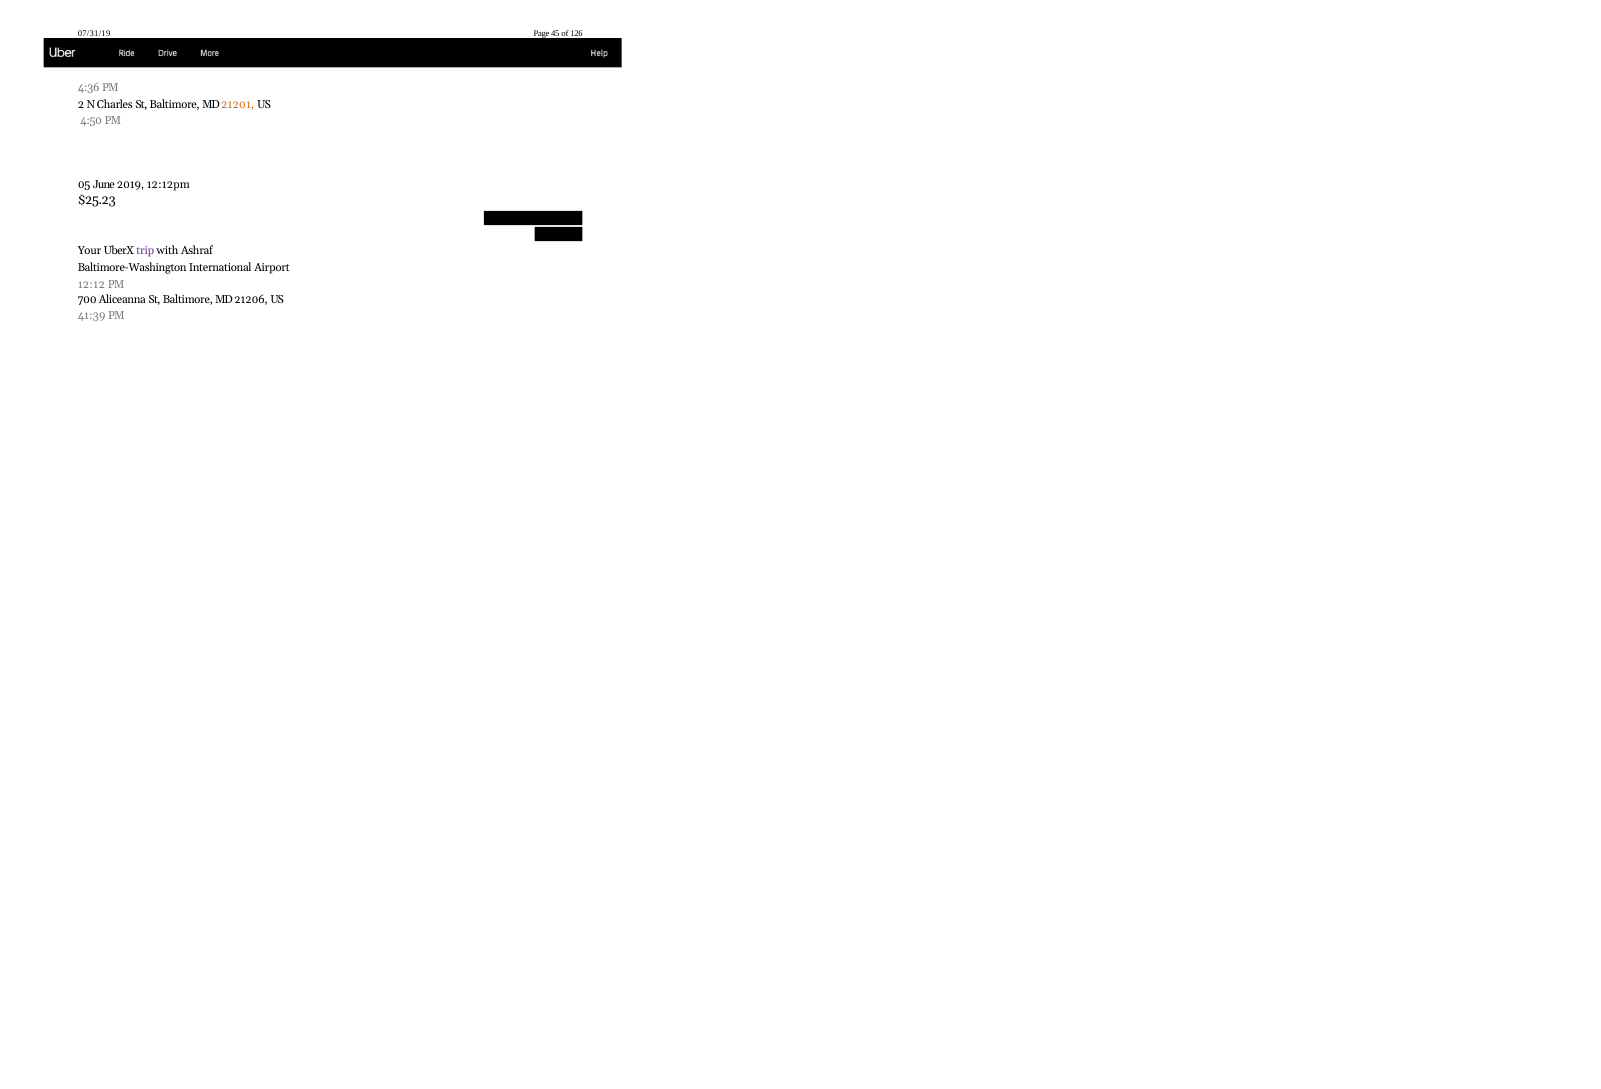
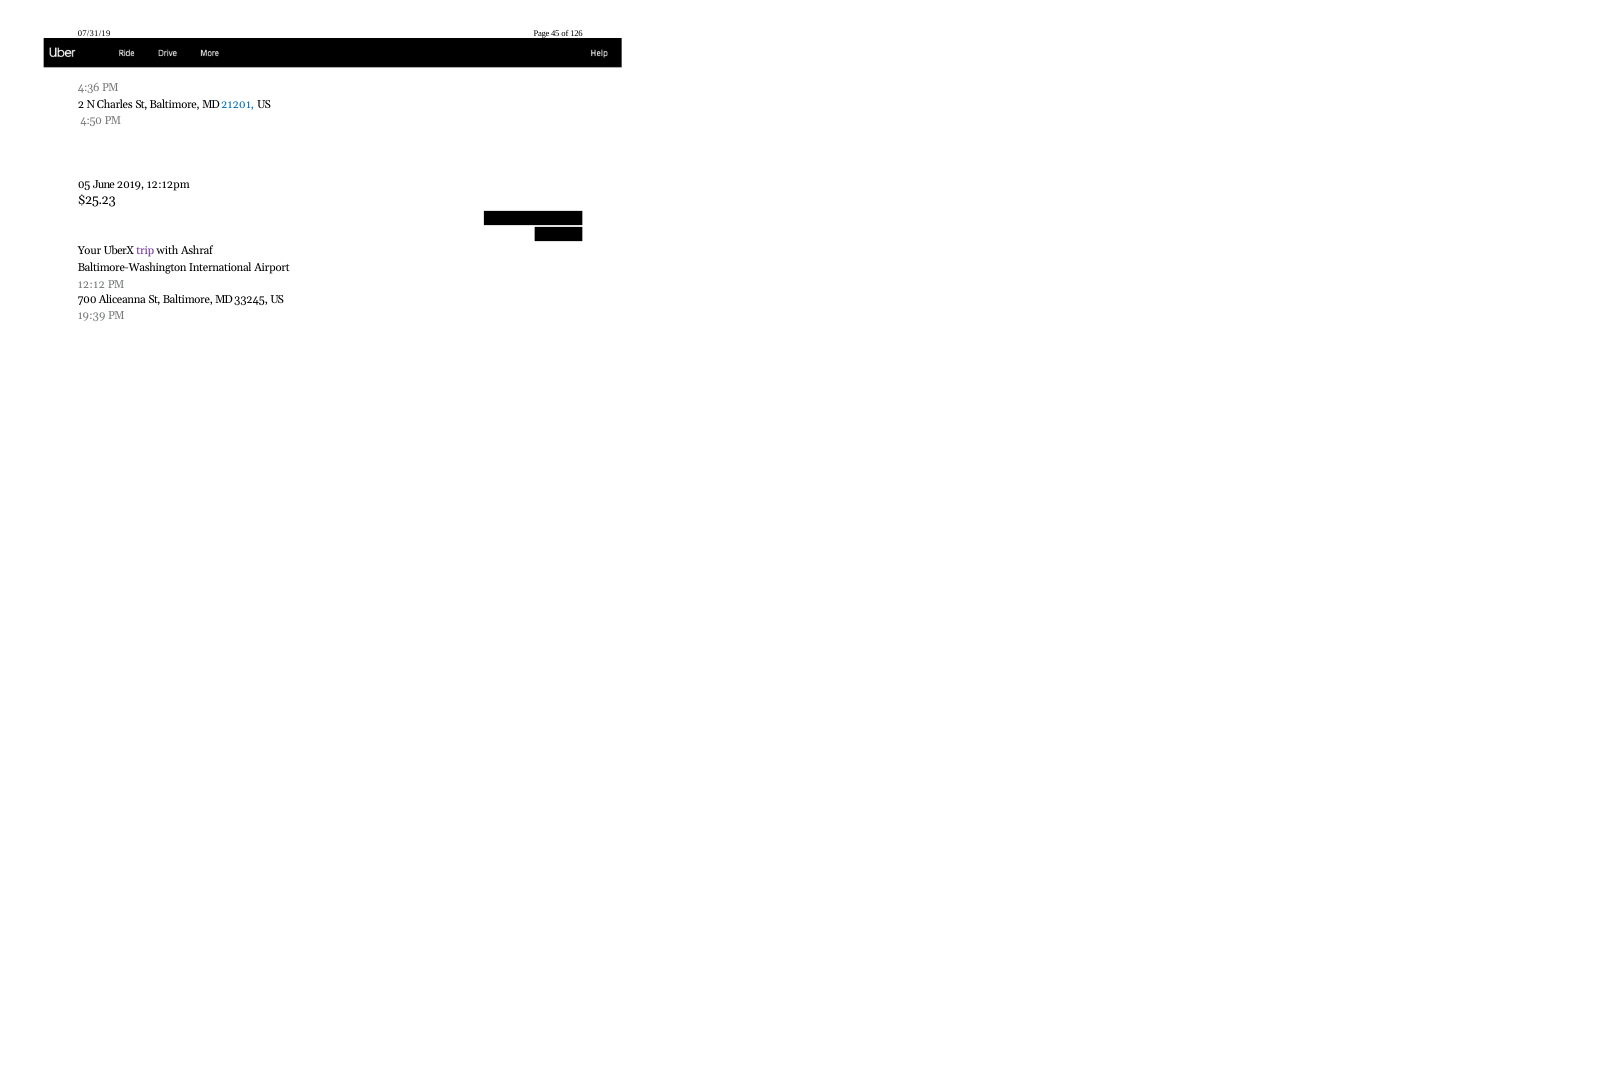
21201 colour: orange -> blue
21206: 21206 -> 33245
41:39: 41:39 -> 19:39
